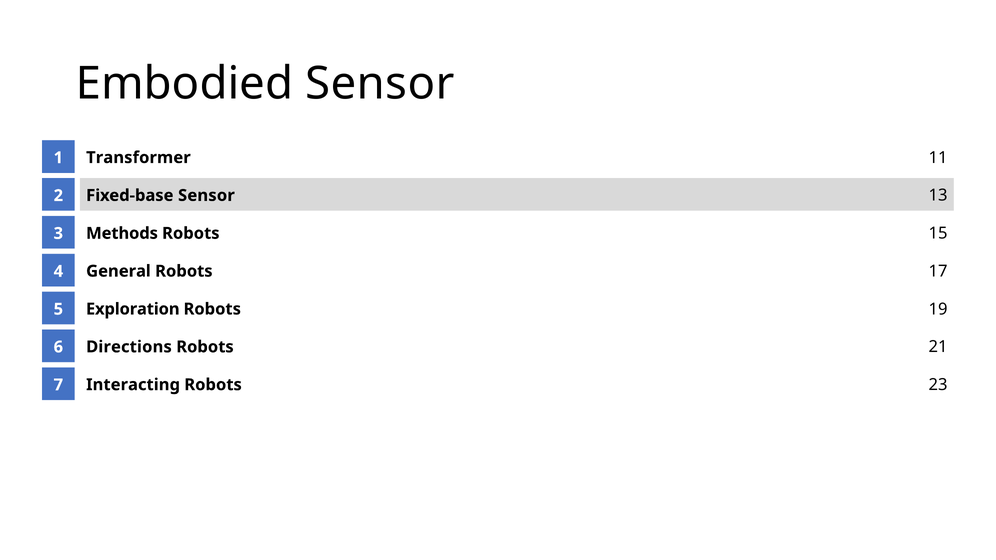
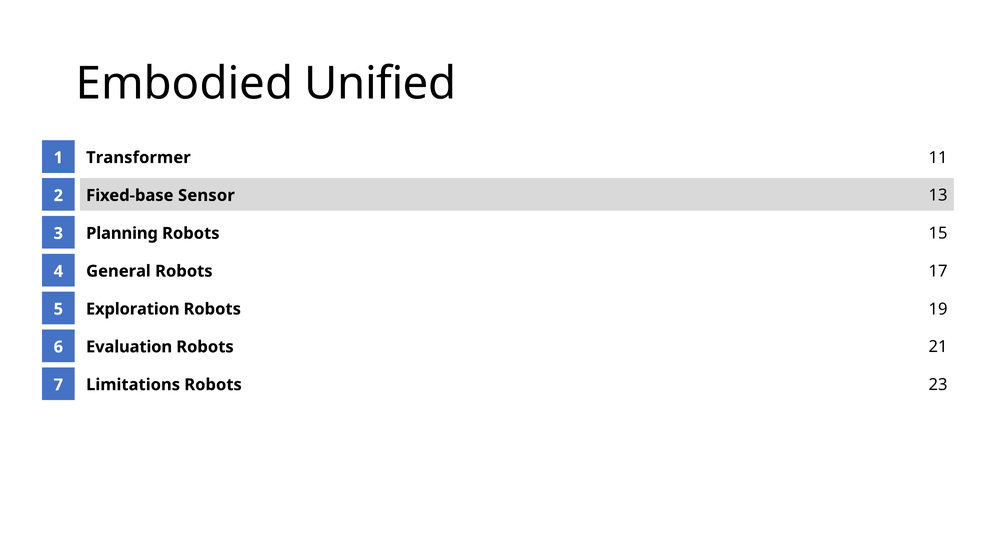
Embodied Sensor: Sensor -> Unified
Methods: Methods -> Planning
Directions: Directions -> Evaluation
Interacting: Interacting -> Limitations
